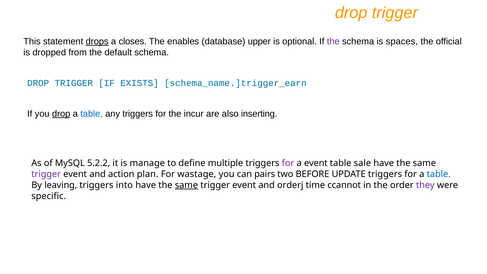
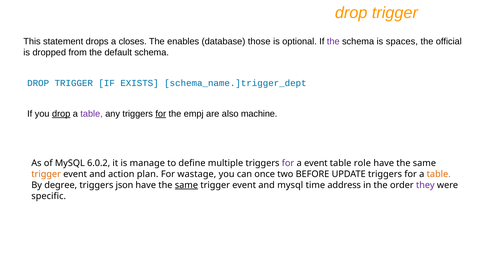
drops underline: present -> none
upper: upper -> those
schema_name.]trigger_earn: schema_name.]trigger_earn -> schema_name.]trigger_dept
table at (92, 114) colour: blue -> purple
for at (161, 114) underline: none -> present
incur: incur -> empj
inserting: inserting -> machine
5.2.2: 5.2.2 -> 6.0.2
sale: sale -> role
trigger at (46, 174) colour: purple -> orange
pairs: pairs -> once
table at (439, 174) colour: blue -> orange
leaving: leaving -> degree
into: into -> json
and orderj: orderj -> mysql
ccannot: ccannot -> address
